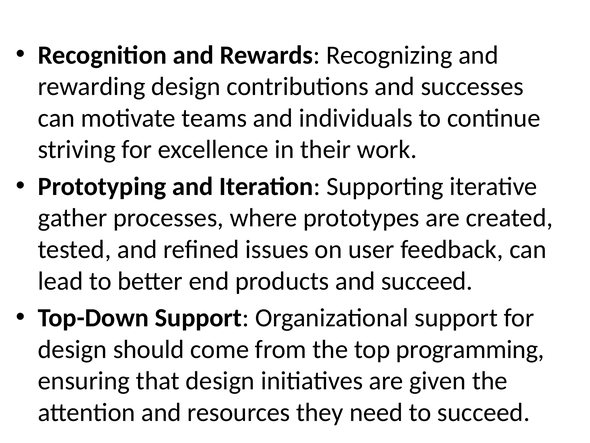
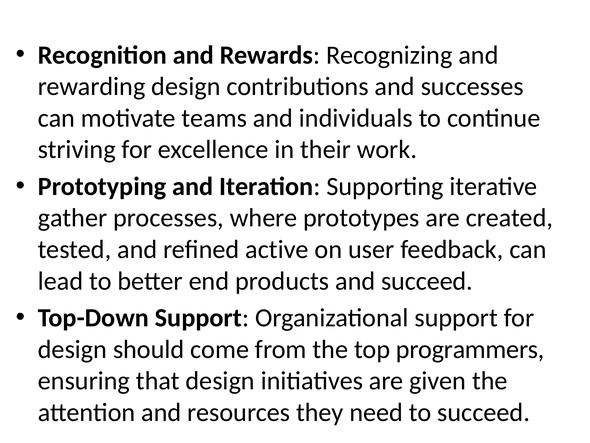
issues: issues -> active
programming: programming -> programmers
